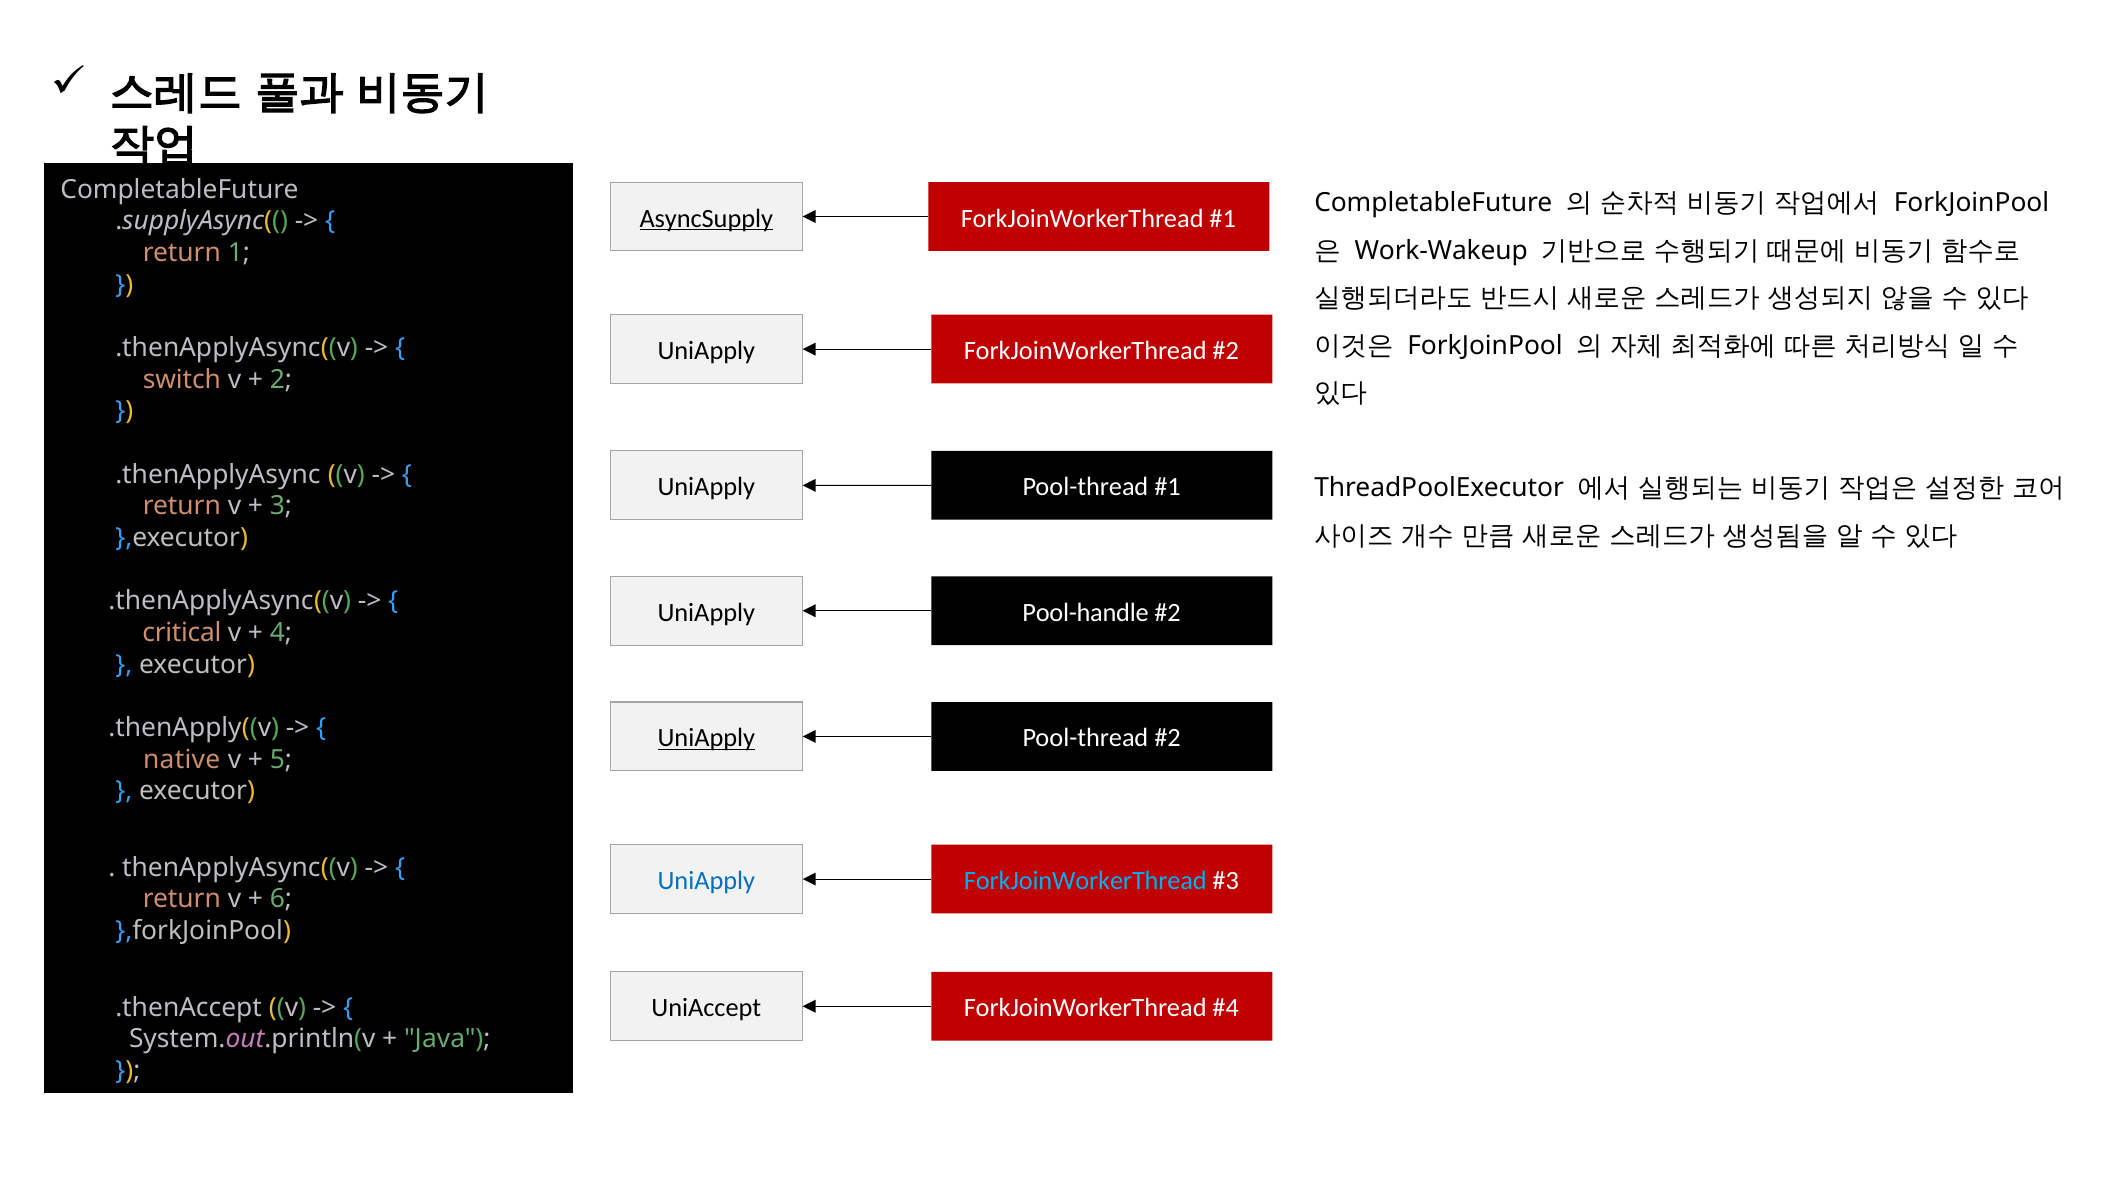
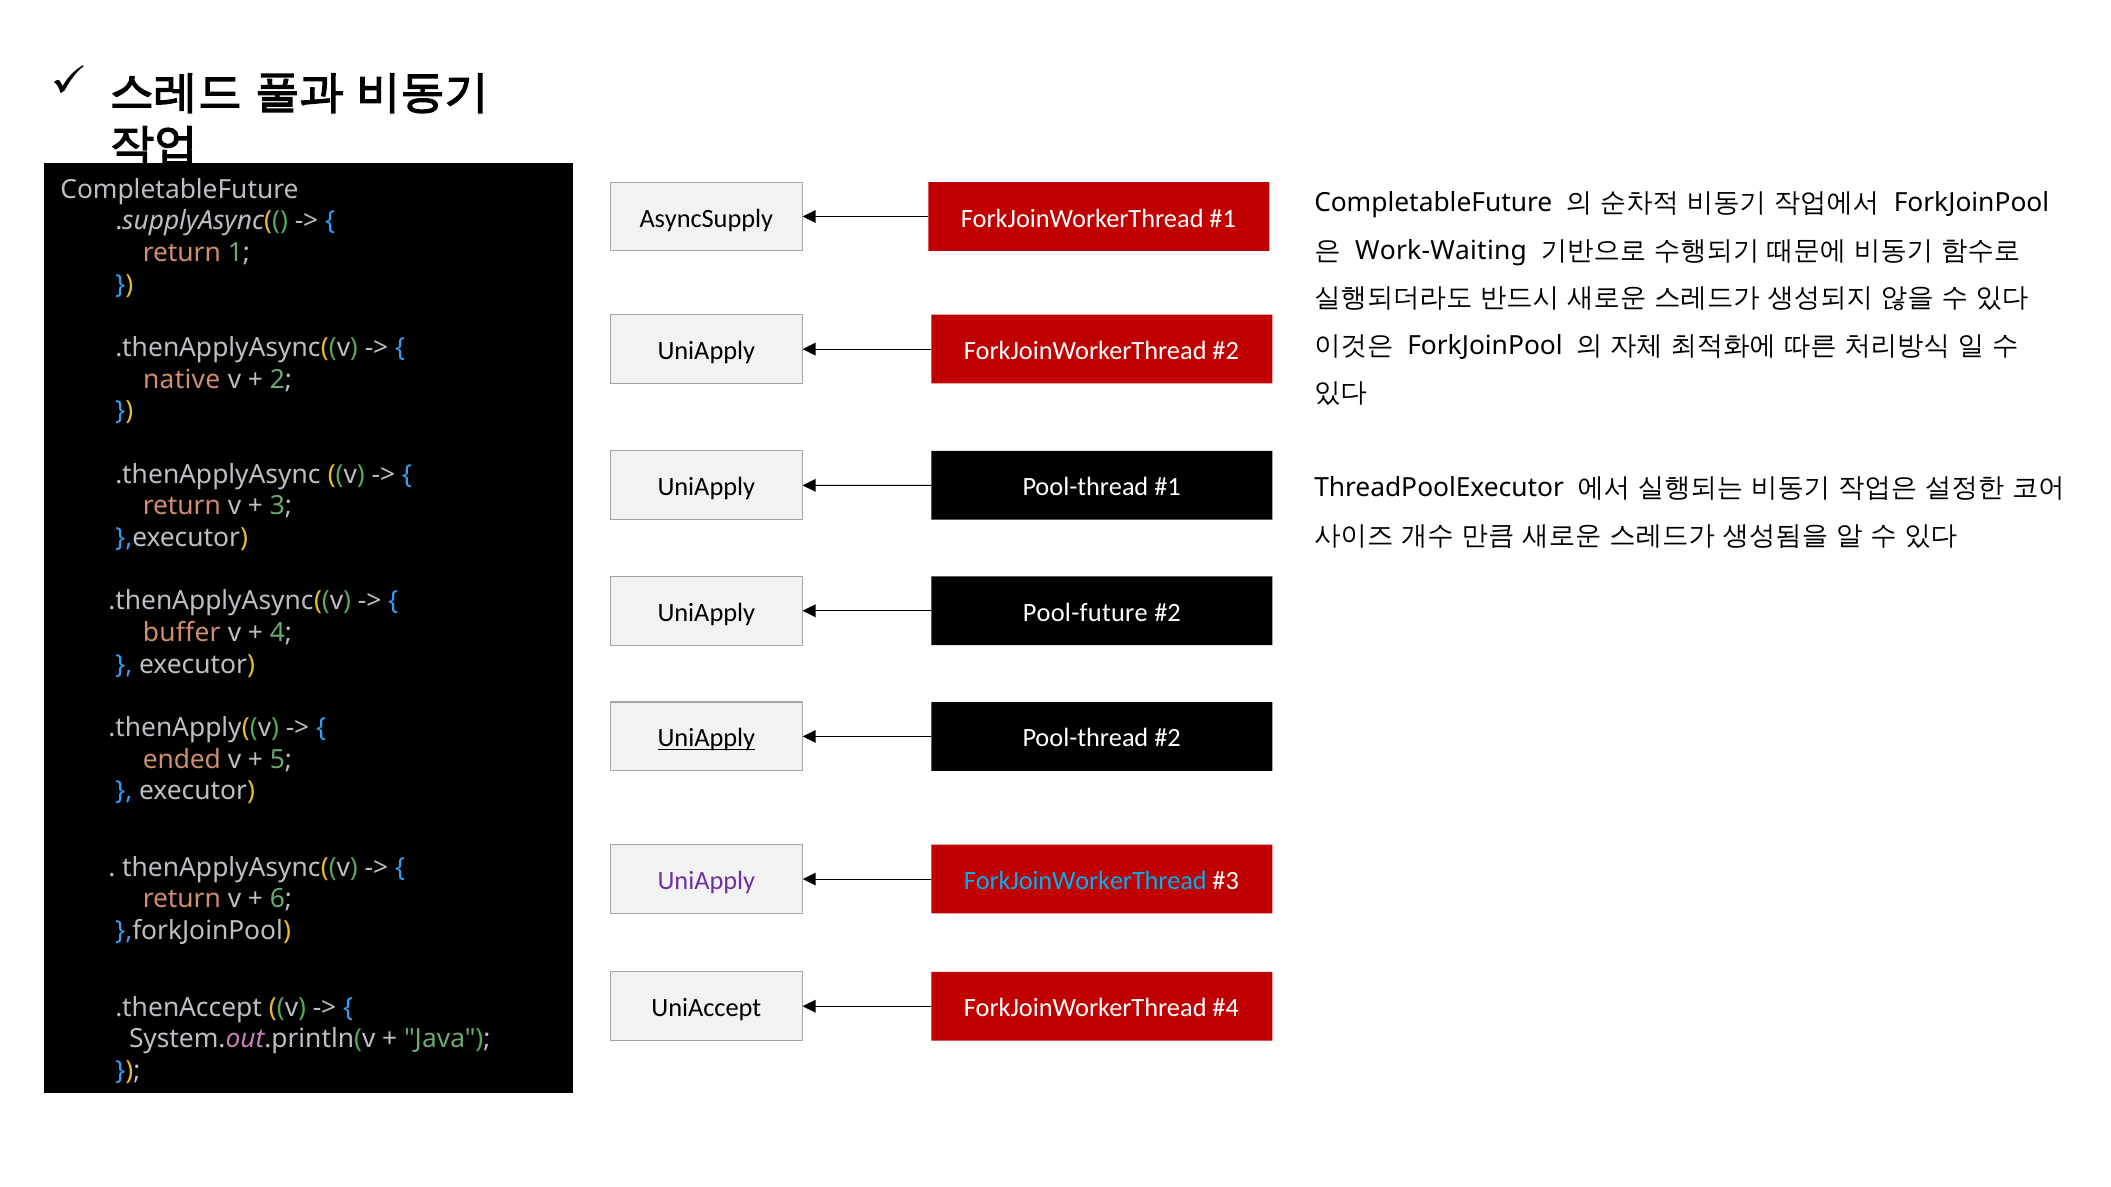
AsyncSupply underline: present -> none
Work-Wakeup: Work-Wakeup -> Work-Waiting
switch: switch -> native
Pool-handle: Pool-handle -> Pool-future
critical: critical -> buffer
native: native -> ended
UniApply at (706, 881) colour: blue -> purple
